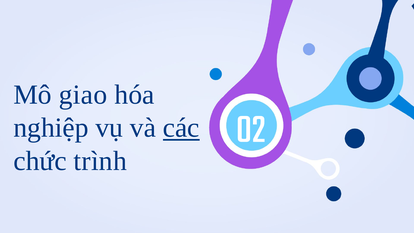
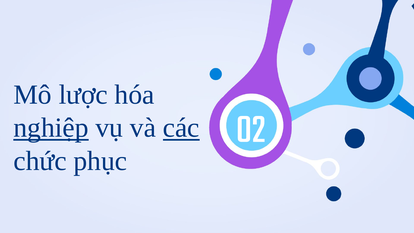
giao: giao -> lược
nghiệp underline: none -> present
trình: trình -> phục
